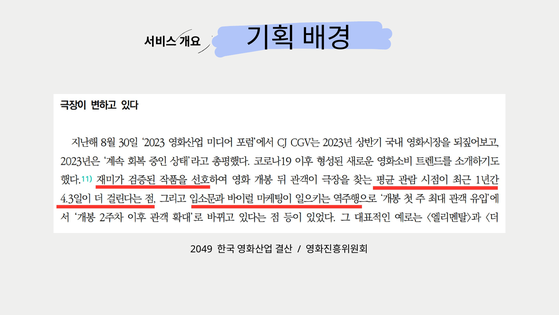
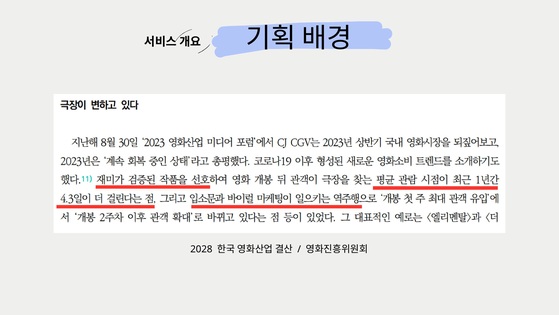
2049: 2049 -> 2028
